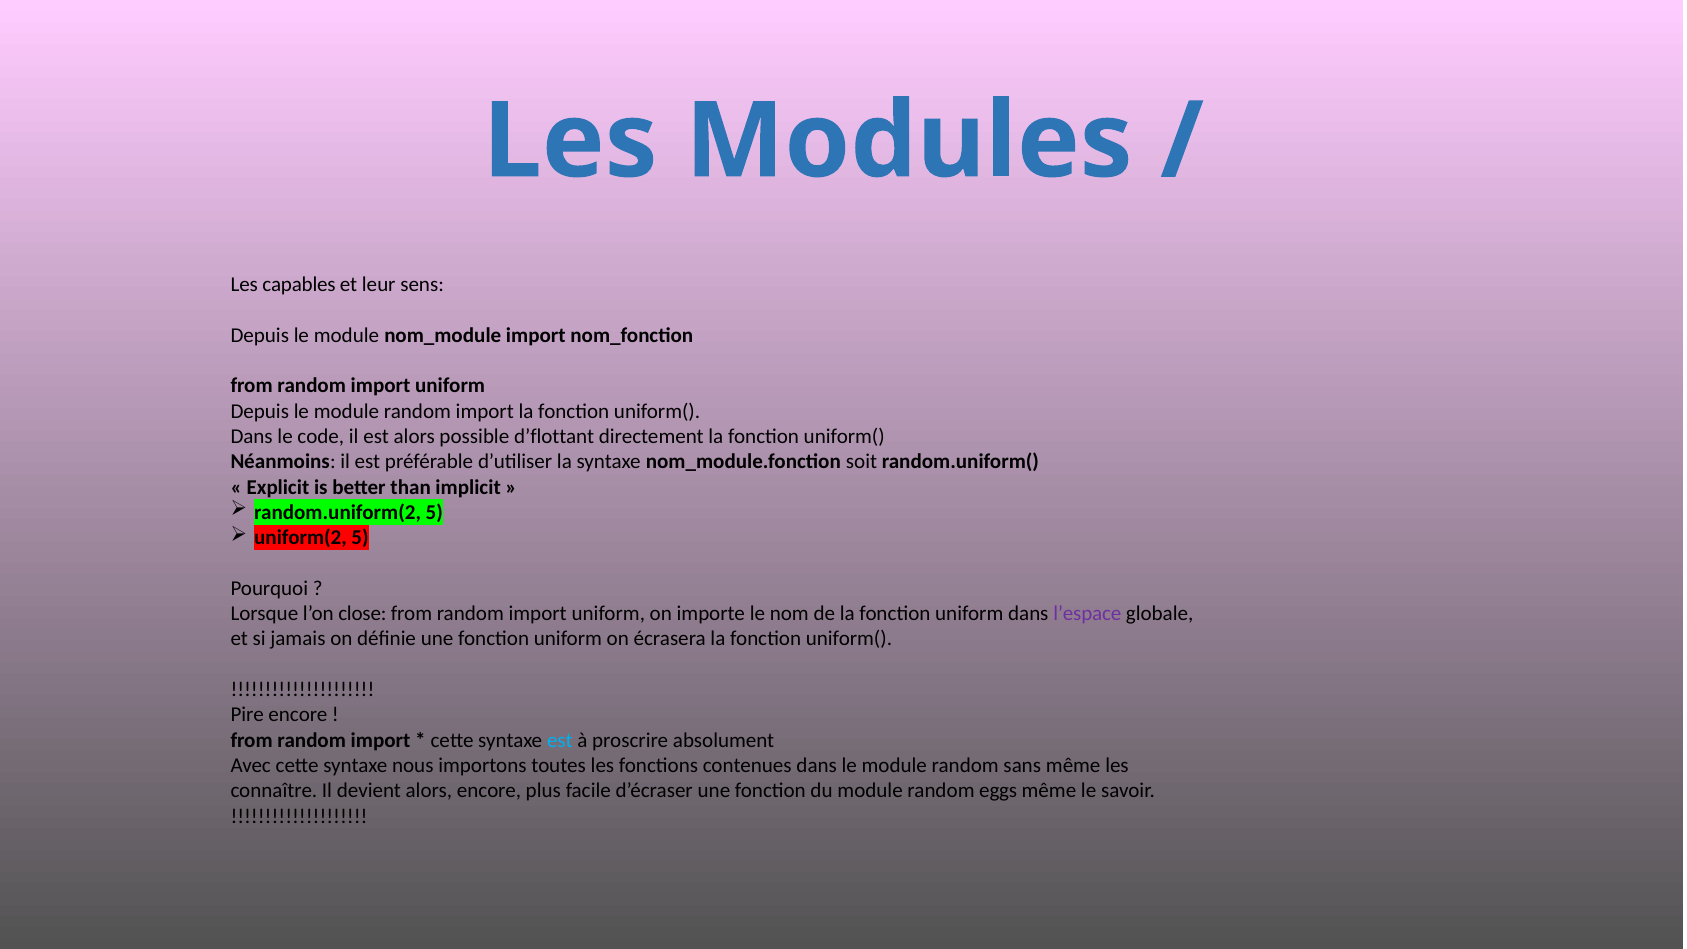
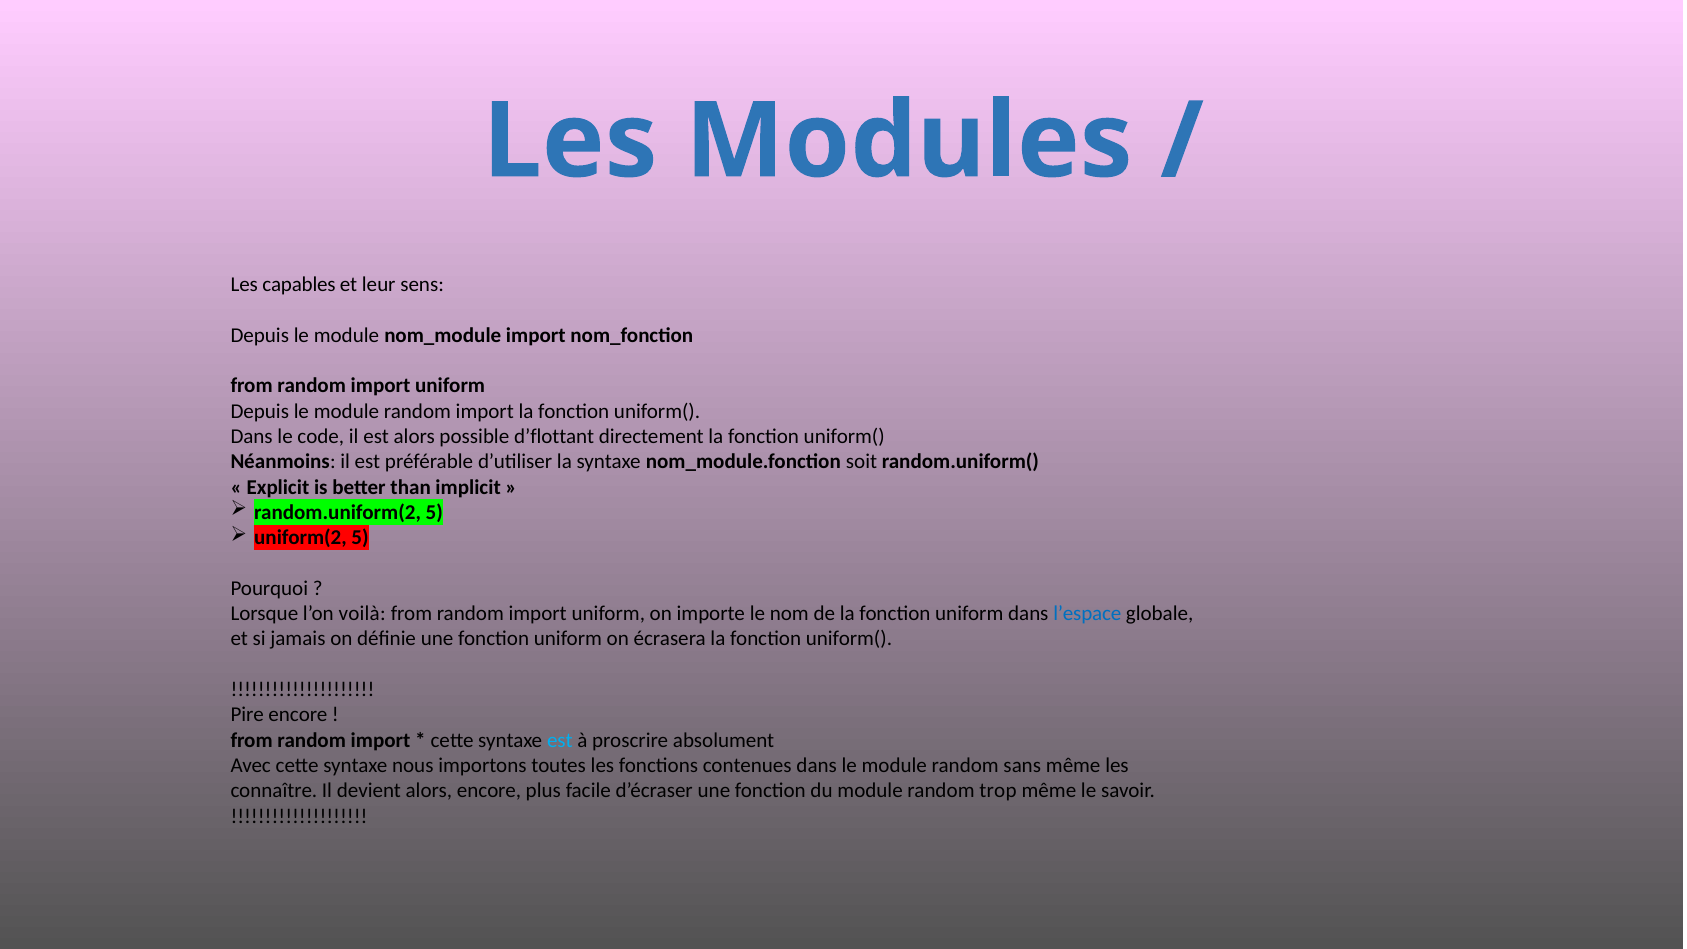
close: close -> voilà
l’espace colour: purple -> blue
eggs: eggs -> trop
